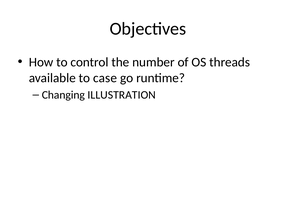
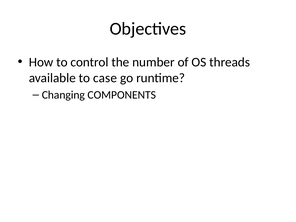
ILLUSTRATION: ILLUSTRATION -> COMPONENTS
